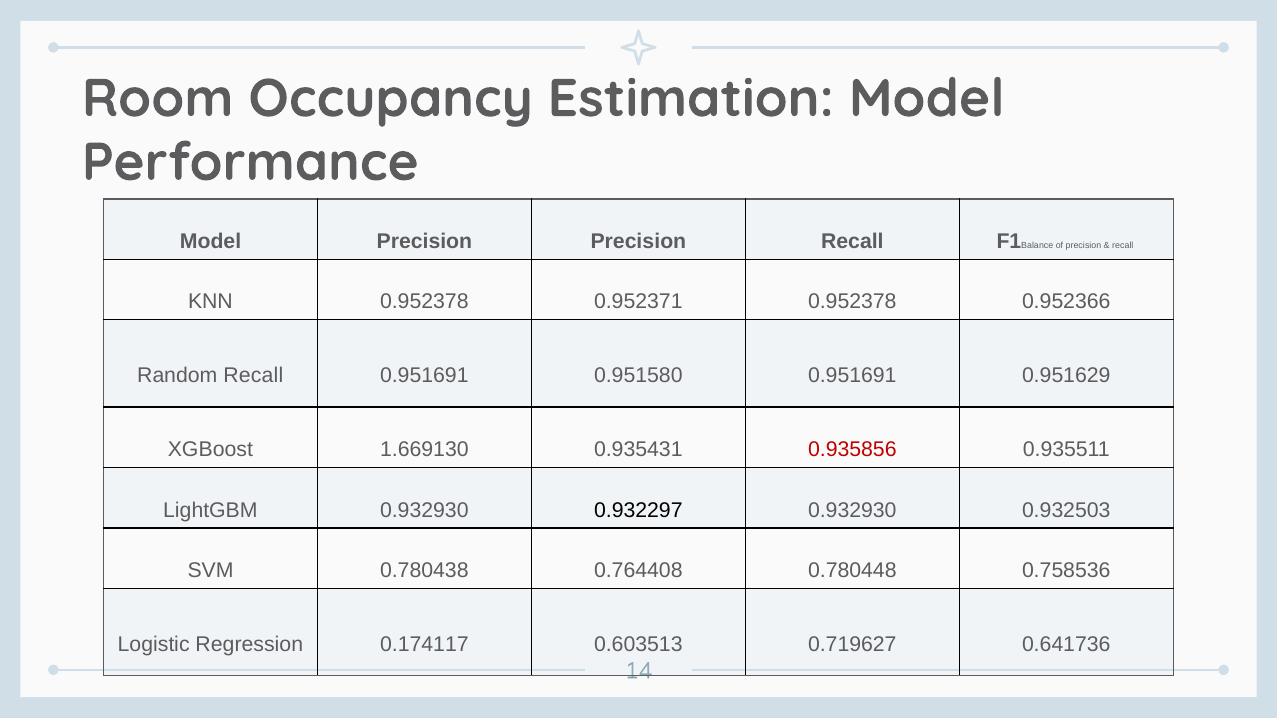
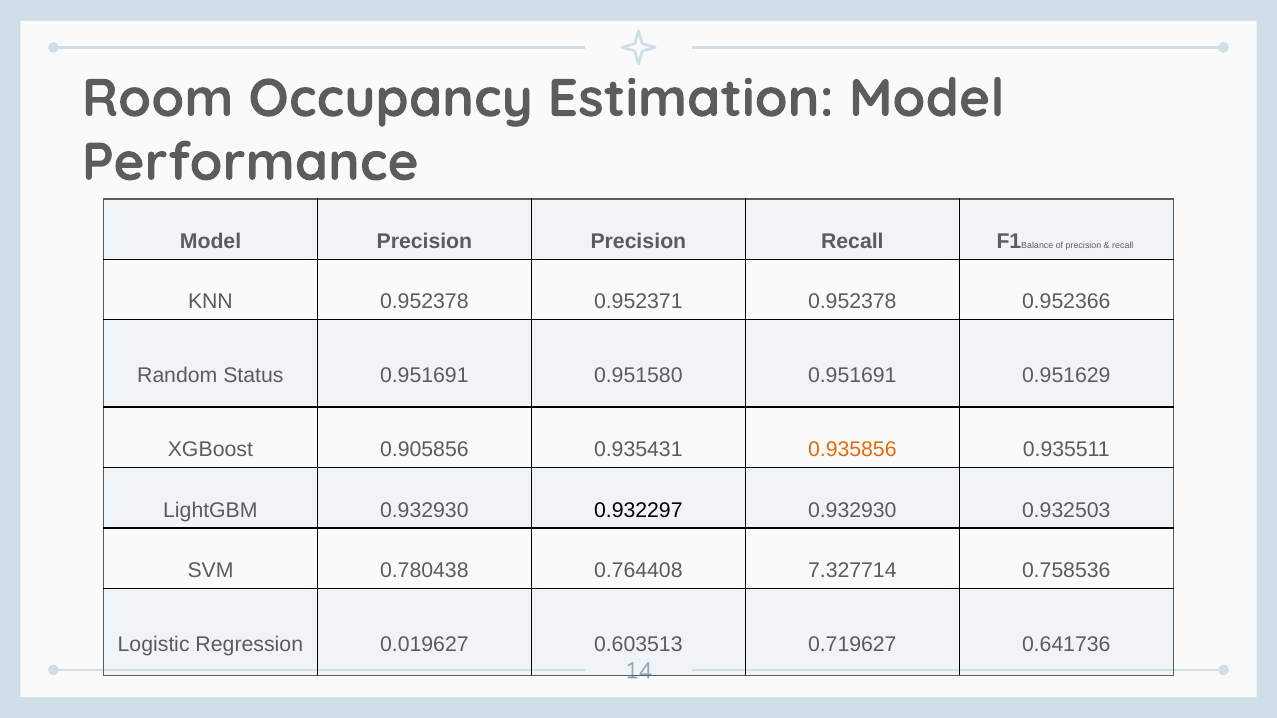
Random Recall: Recall -> Status
1.669130: 1.669130 -> 0.905856
0.935856 colour: red -> orange
0.780448: 0.780448 -> 7.327714
0.174117: 0.174117 -> 0.019627
